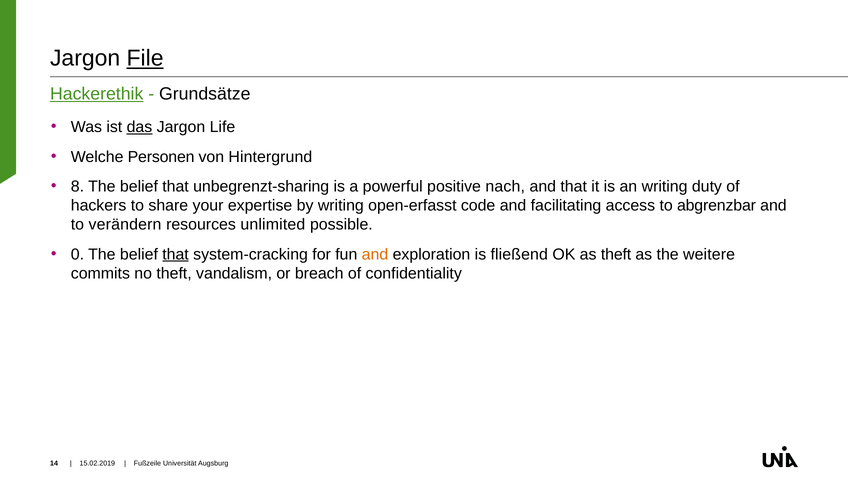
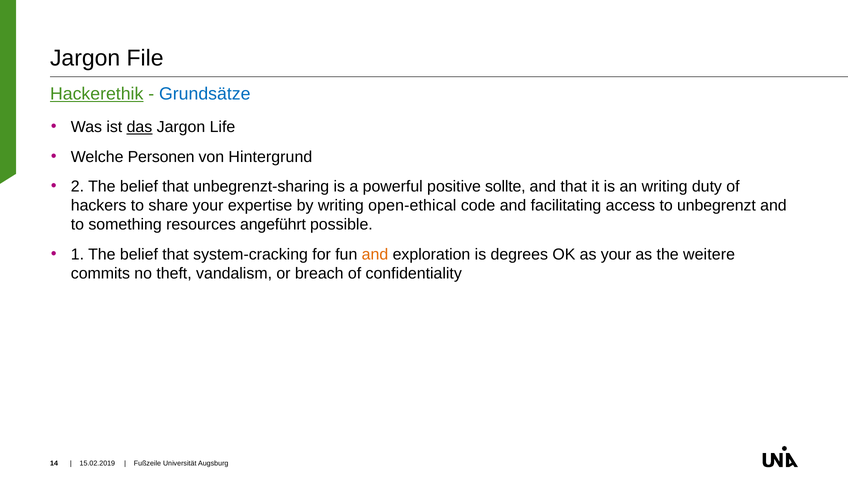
File underline: present -> none
Grundsätze colour: black -> blue
8: 8 -> 2
nach: nach -> sollte
open-erfasst: open-erfasst -> open-ethical
abgrenzbar: abgrenzbar -> unbegrenzt
verändern: verändern -> something
unlimited: unlimited -> angeführt
0: 0 -> 1
that at (176, 254) underline: present -> none
fließend: fließend -> degrees
as theft: theft -> your
